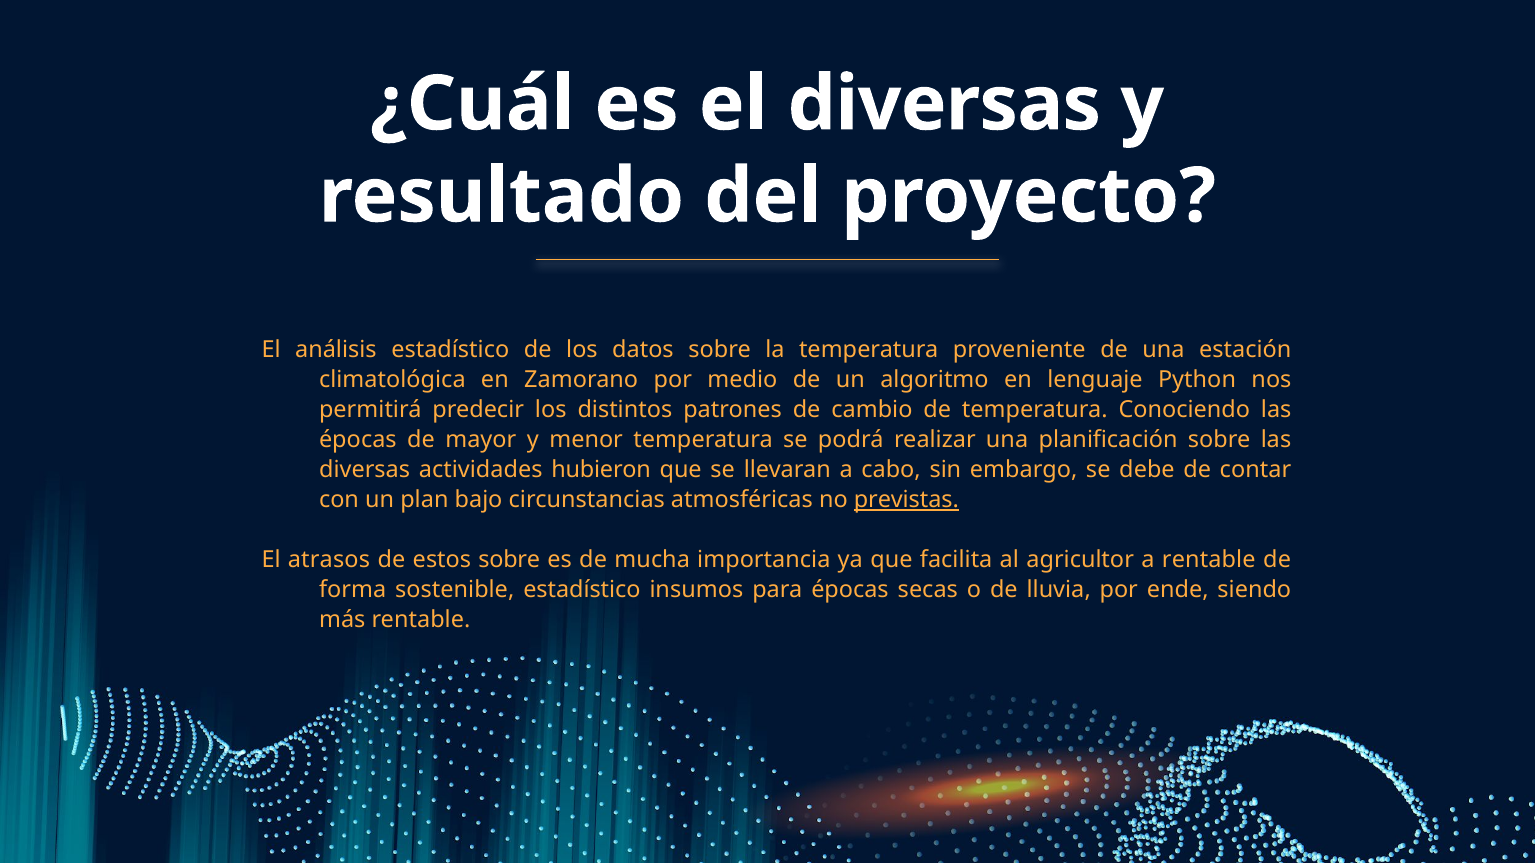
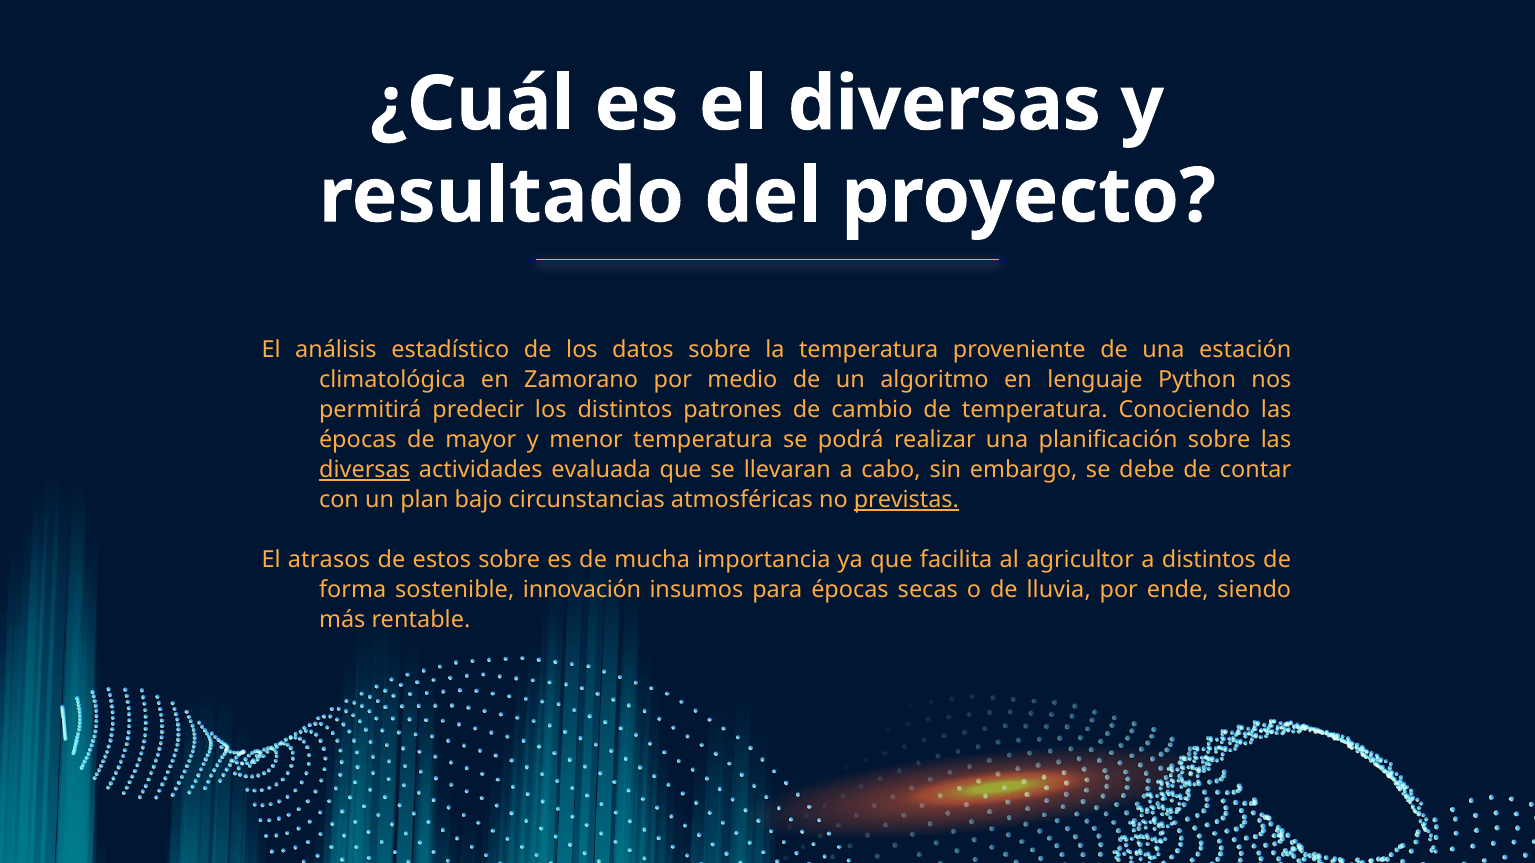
diversas at (365, 470) underline: none -> present
hubieron: hubieron -> evaluada
a rentable: rentable -> distintos
sostenible estadístico: estadístico -> innovación
